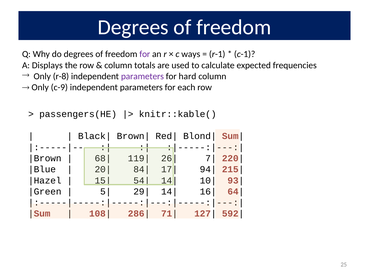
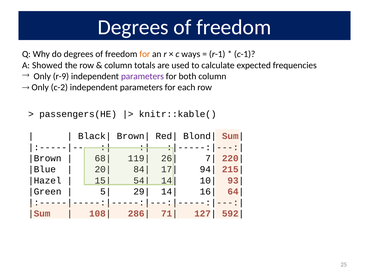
for at (145, 54) colour: purple -> orange
Displays: Displays -> Showed
r-8: r-8 -> r-9
hard: hard -> both
c-9: c-9 -> c-2
